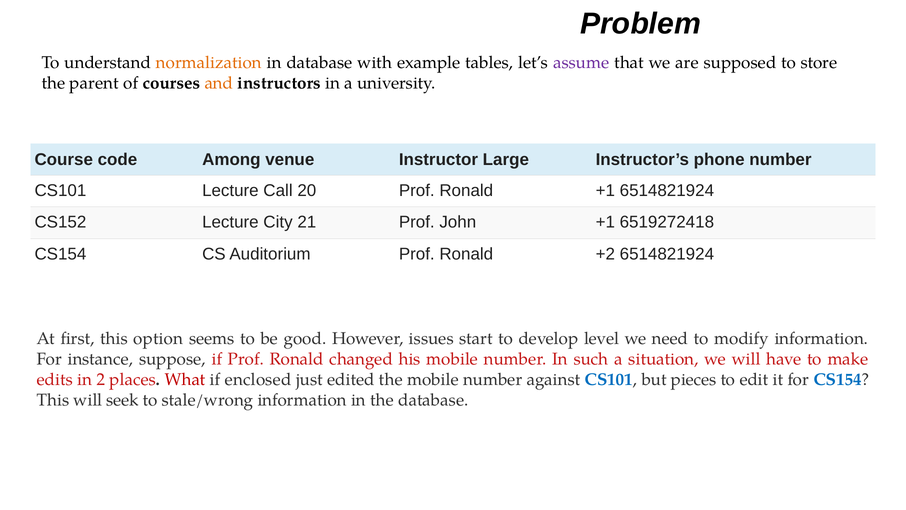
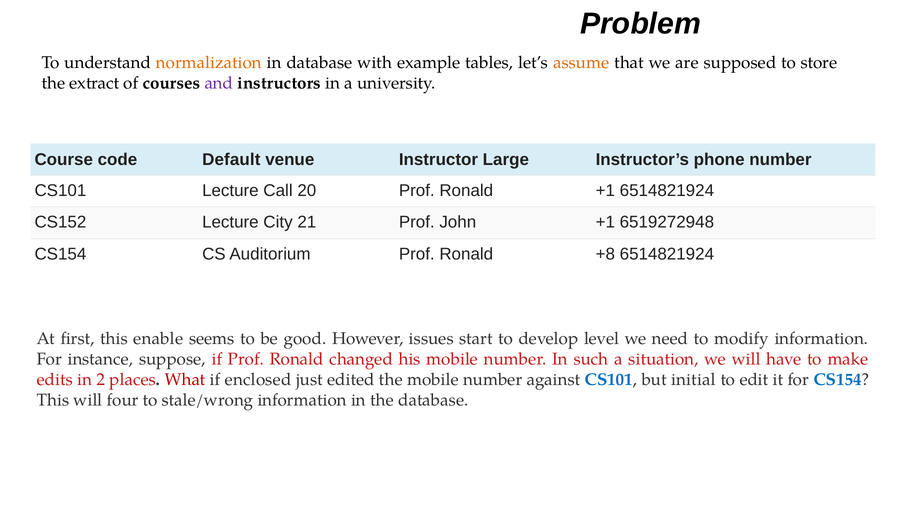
assume colour: purple -> orange
parent: parent -> extract
and colour: orange -> purple
Among: Among -> Default
6519272418: 6519272418 -> 6519272948
+2: +2 -> +8
option: option -> enable
pieces: pieces -> initial
seek: seek -> four
